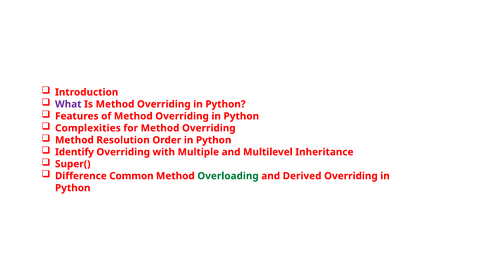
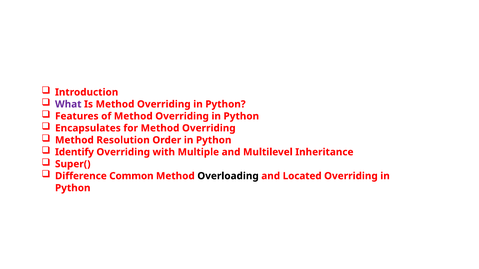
Complexities: Complexities -> Encapsulates
Overloading colour: green -> black
Derived: Derived -> Located
